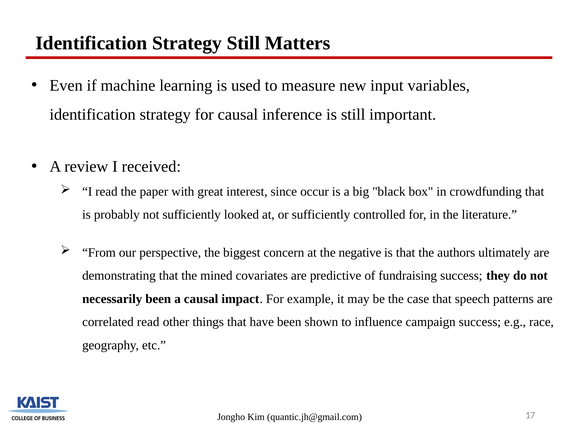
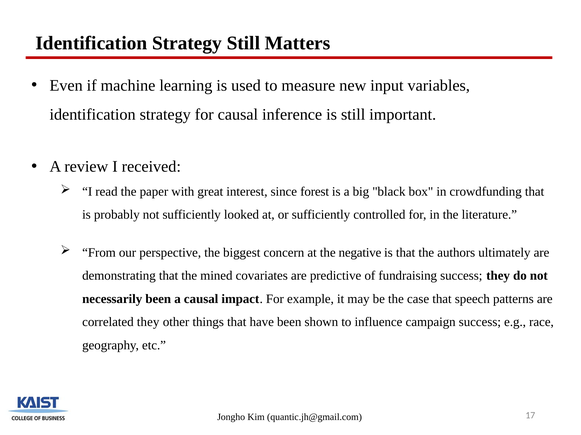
occur: occur -> forest
correlated read: read -> they
